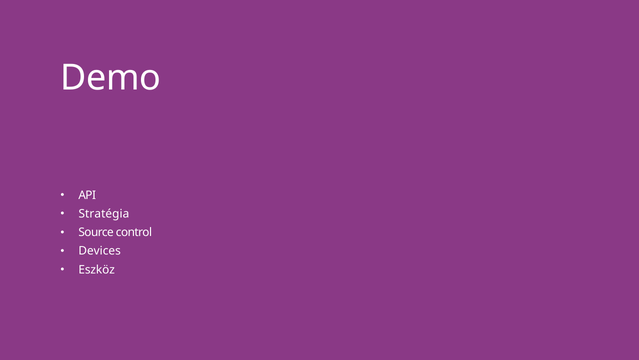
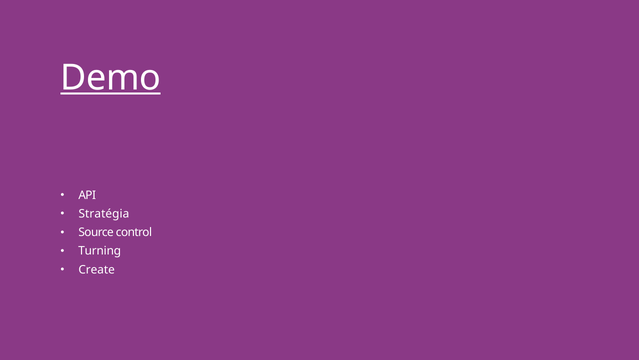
Demo underline: none -> present
Devices: Devices -> Turning
Eszköz: Eszköz -> Create
